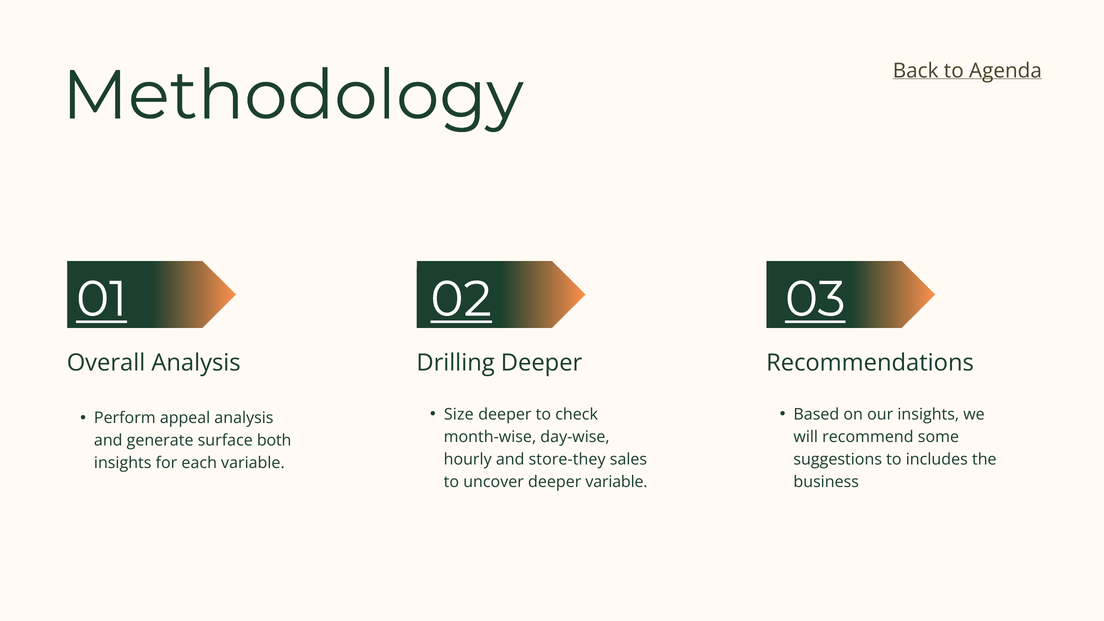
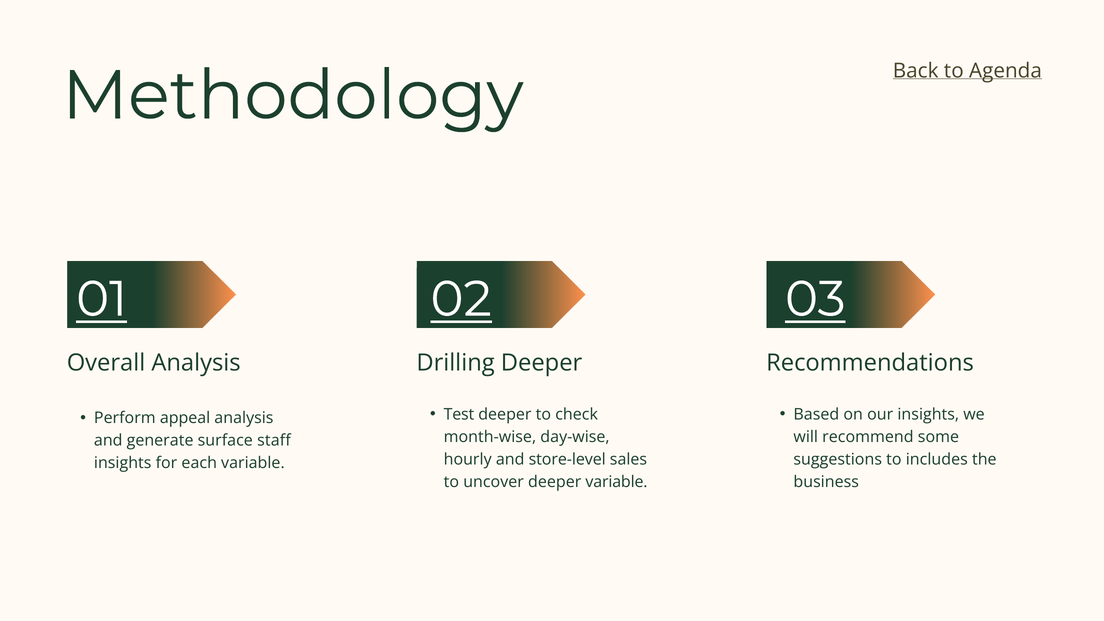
Size: Size -> Test
both: both -> staff
store-they: store-they -> store-level
